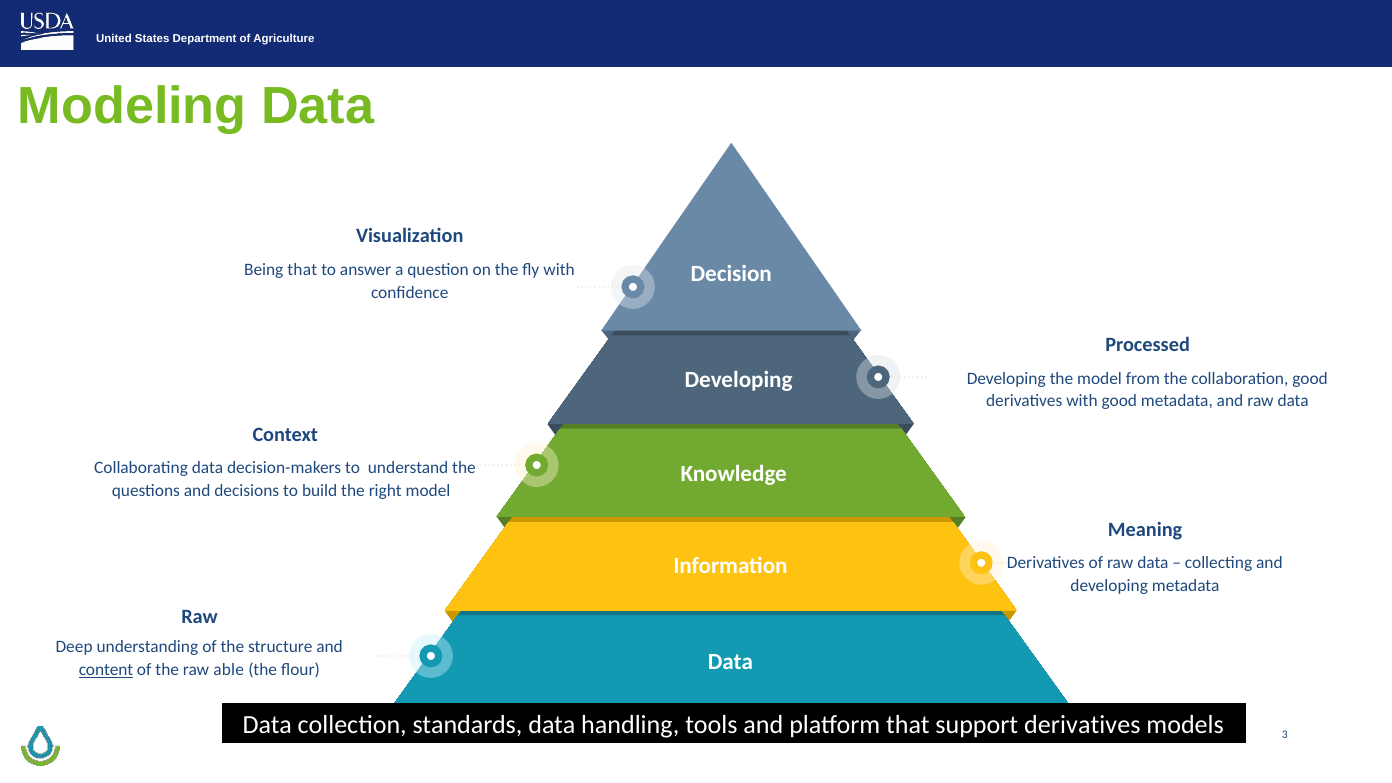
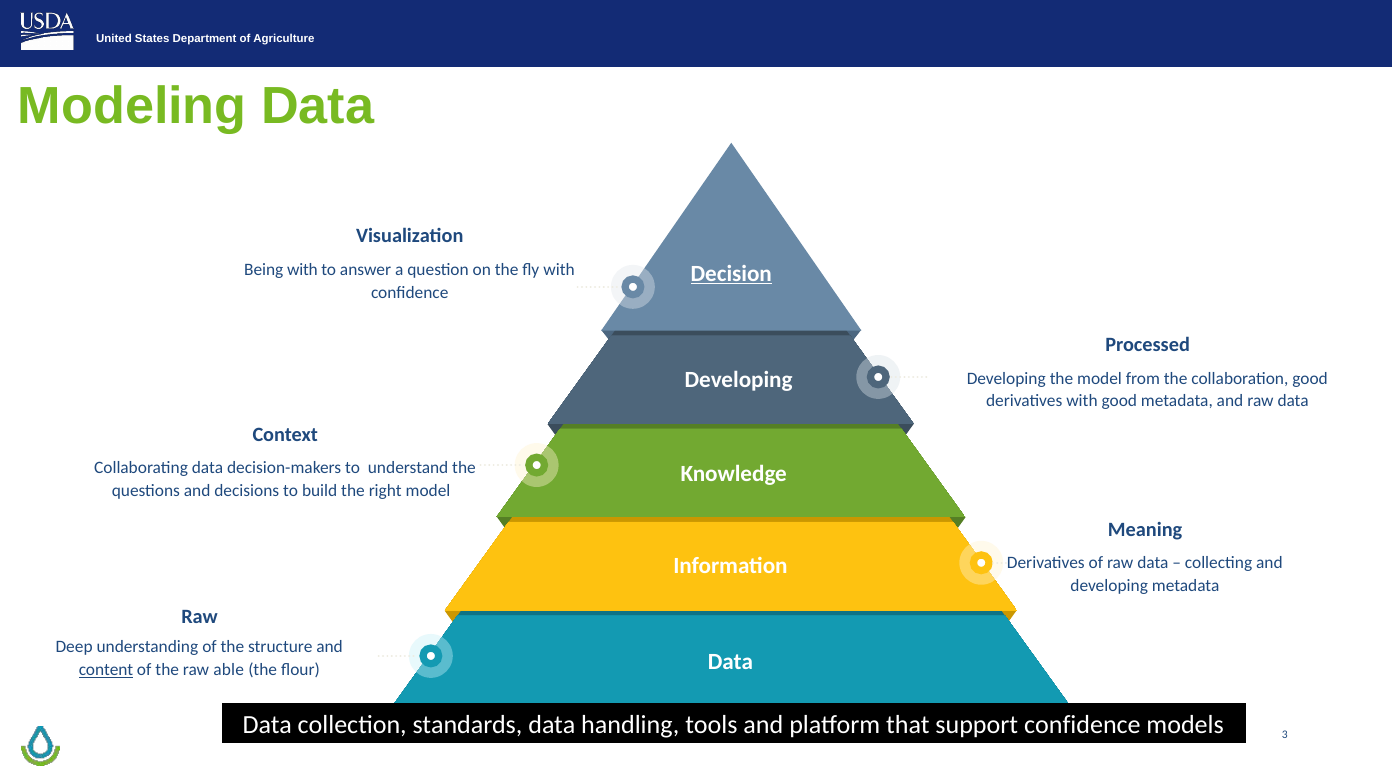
that at (302, 269): that -> with
Decision underline: none -> present
support derivatives: derivatives -> confidence
